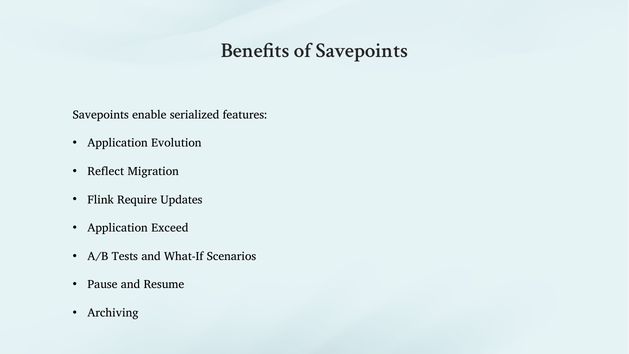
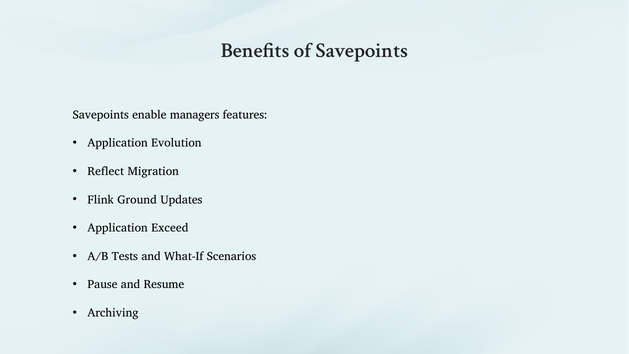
serialized: serialized -> managers
Require: Require -> Ground
